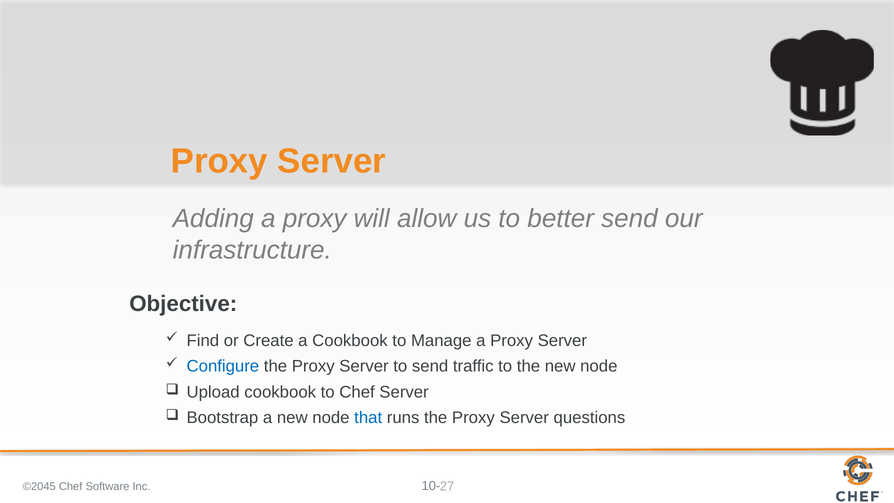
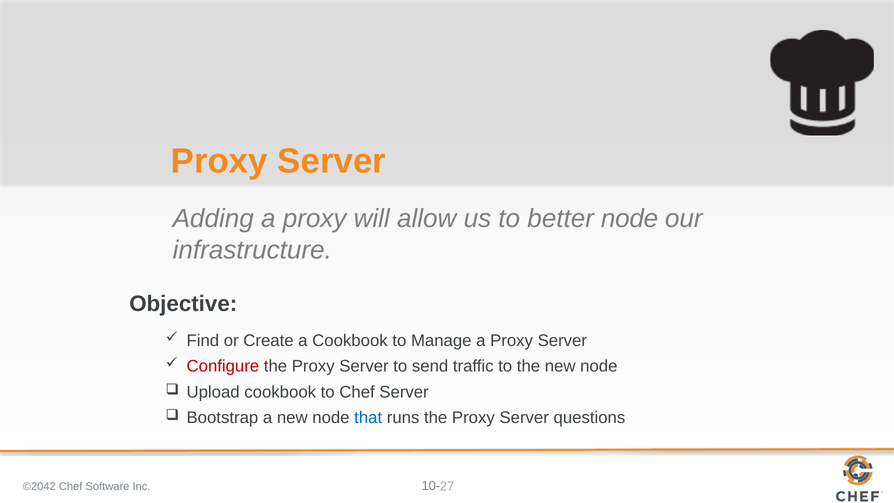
better send: send -> node
Configure colour: blue -> red
©2045: ©2045 -> ©2042
